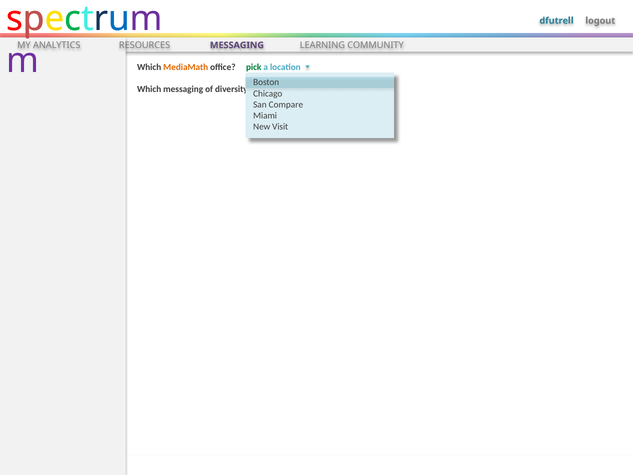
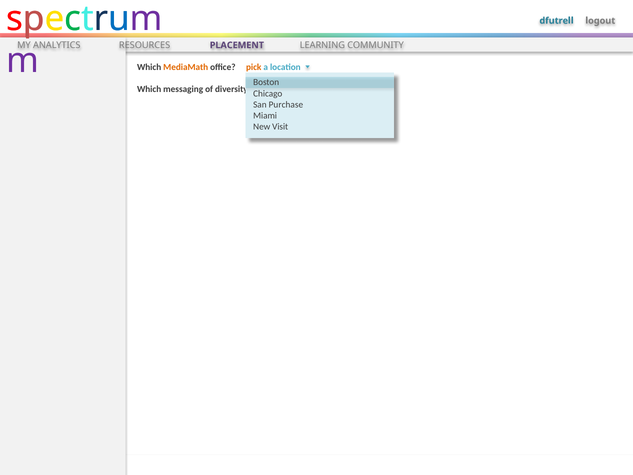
MESSAGING at (237, 45): MESSAGING -> PLACEMENT
pick at (254, 67) colour: green -> orange
Compare: Compare -> Purchase
